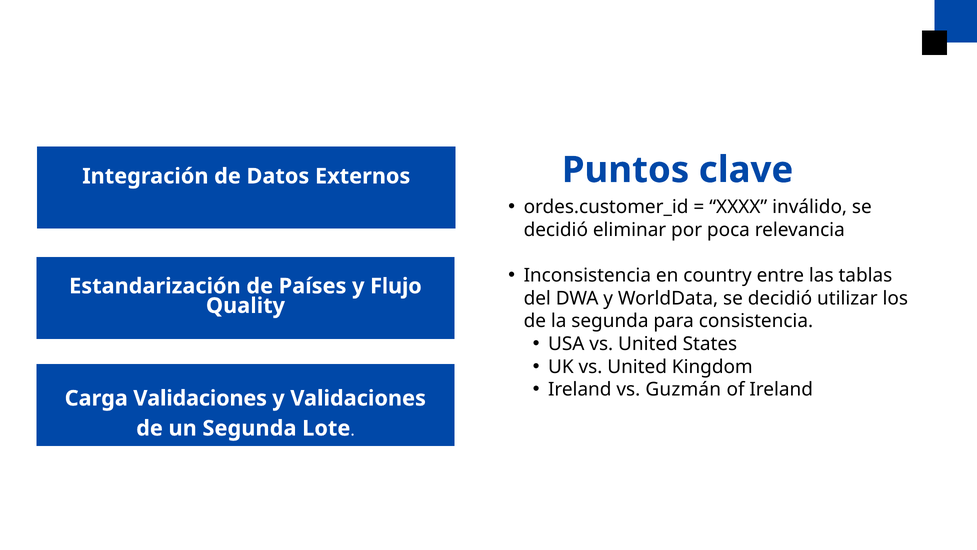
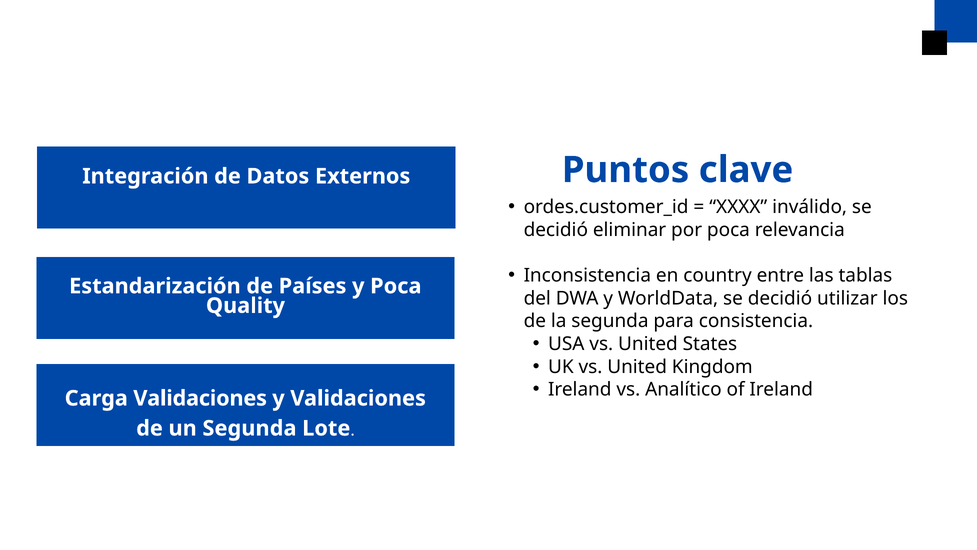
y Flujo: Flujo -> Poca
Guzmán: Guzmán -> Analítico
